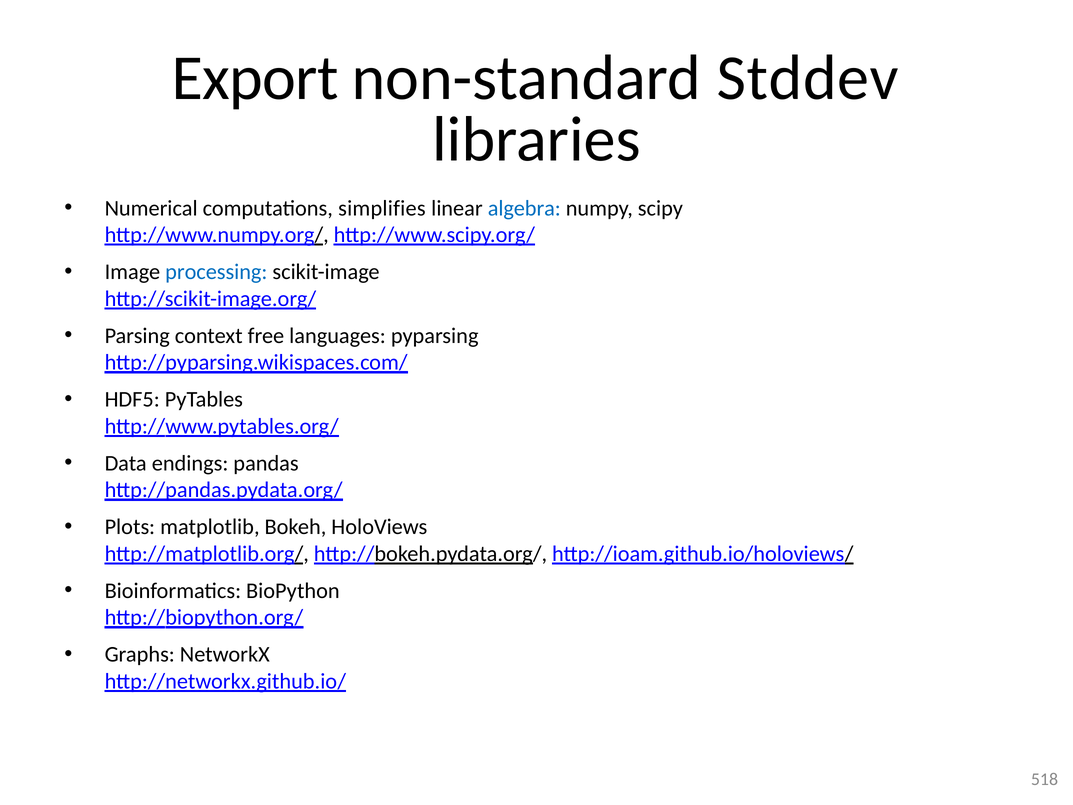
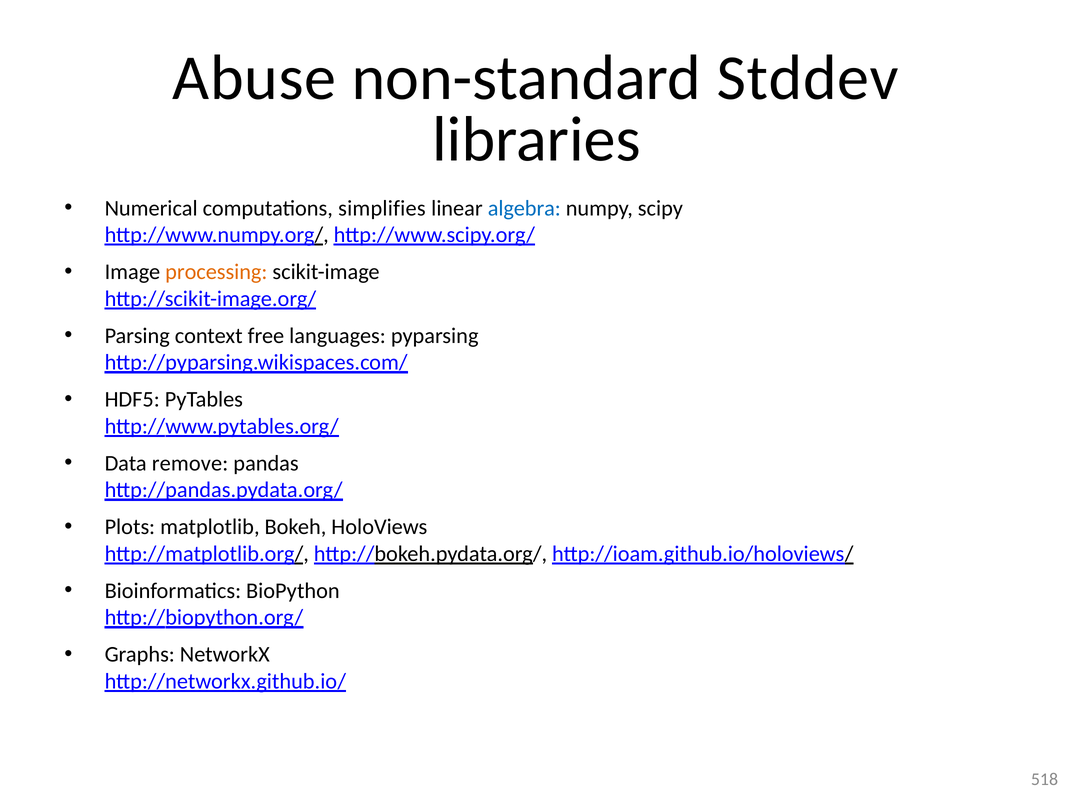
Export: Export -> Abuse
processing colour: blue -> orange
endings: endings -> remove
